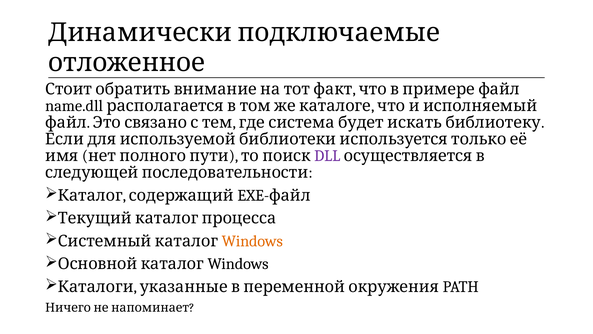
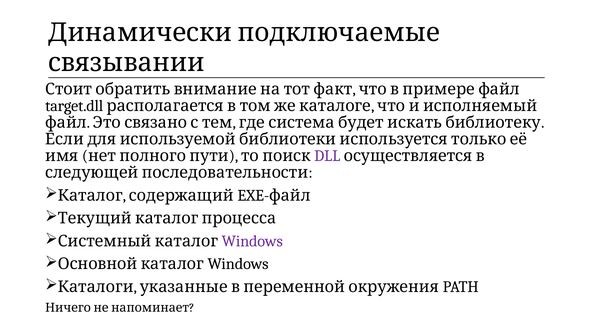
отложенное: отложенное -> связывании
name.dll: name.dll -> target.dll
Windows at (252, 241) colour: orange -> purple
